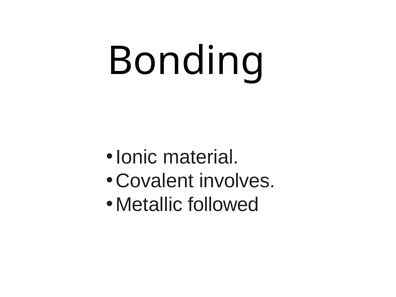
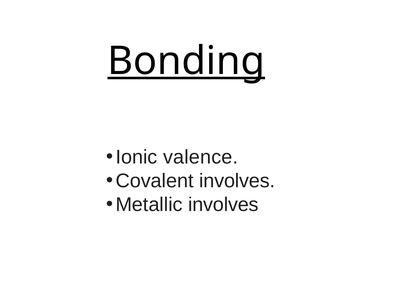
Bonding underline: none -> present
material: material -> valence
Metallic followed: followed -> involves
